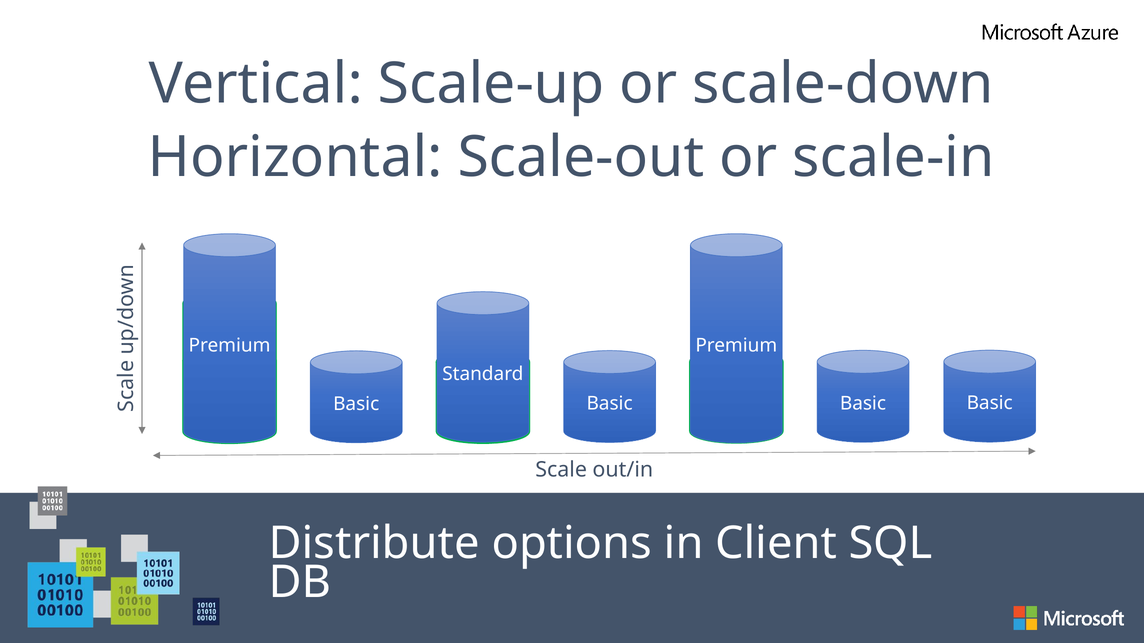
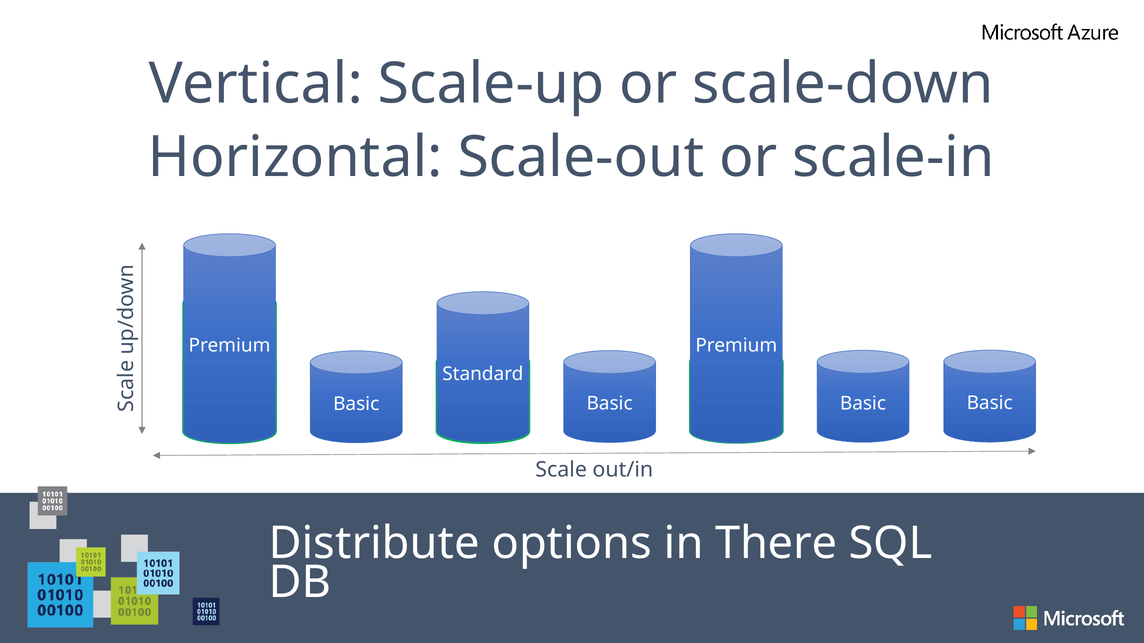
Client: Client -> There
